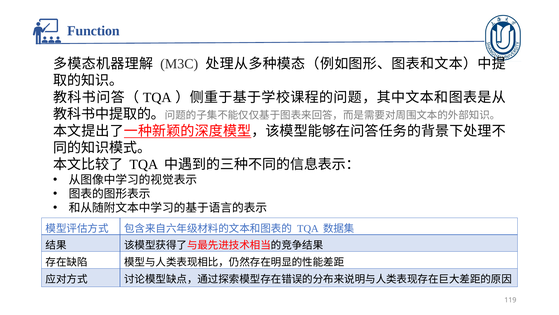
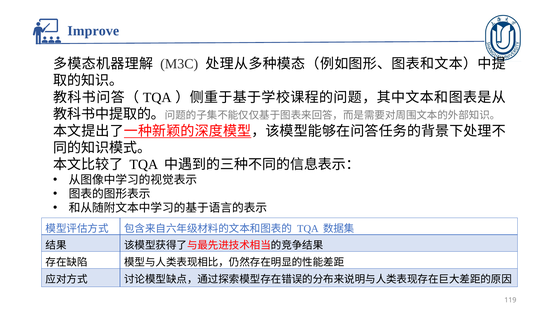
Function: Function -> Improve
